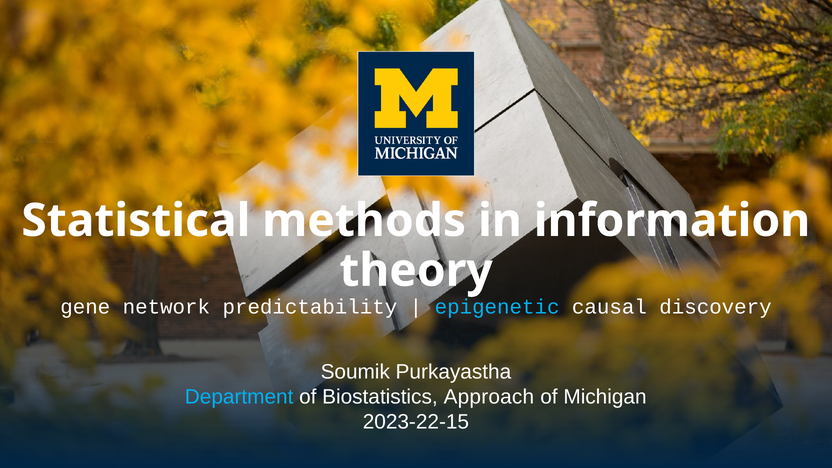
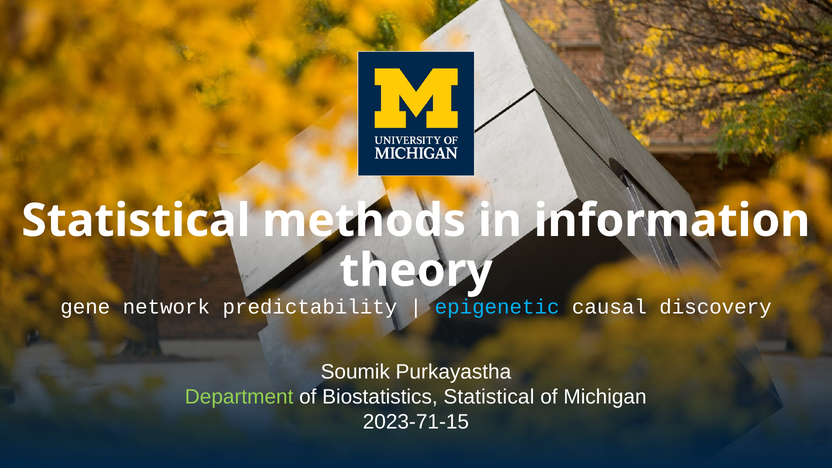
Department colour: light blue -> light green
Biostatistics Approach: Approach -> Statistical
2023-22-15: 2023-22-15 -> 2023-71-15
